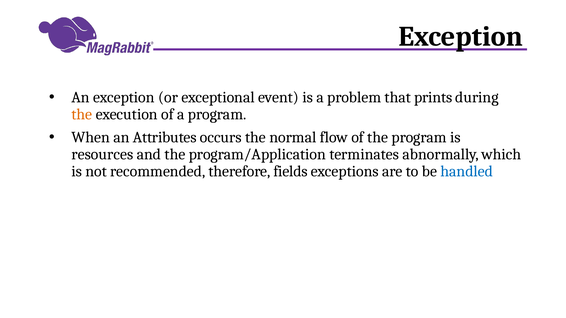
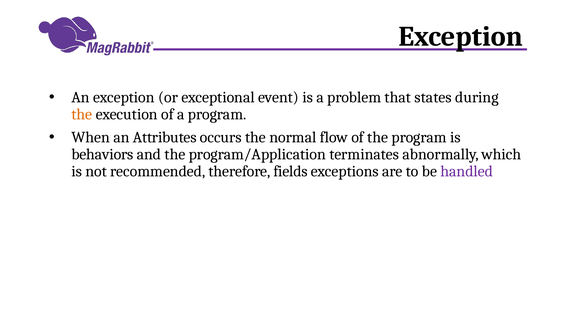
prints: prints -> states
resources: resources -> behaviors
handled colour: blue -> purple
